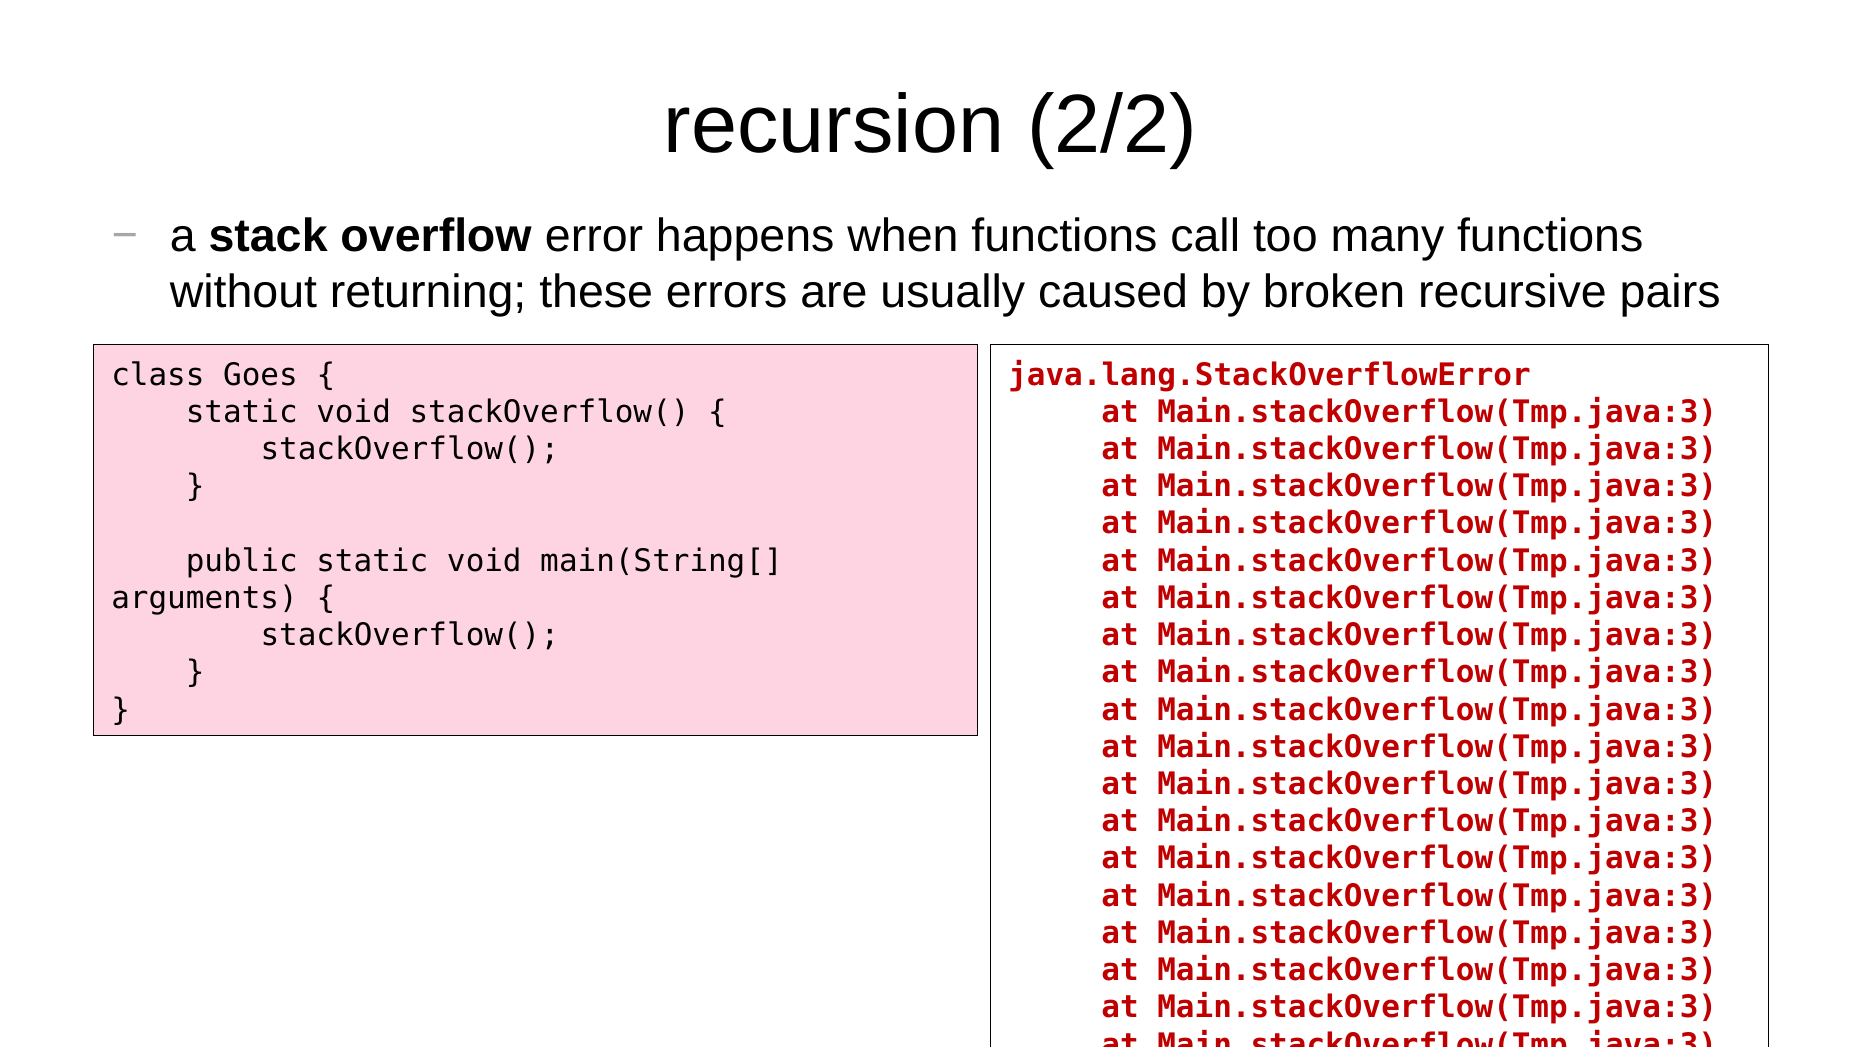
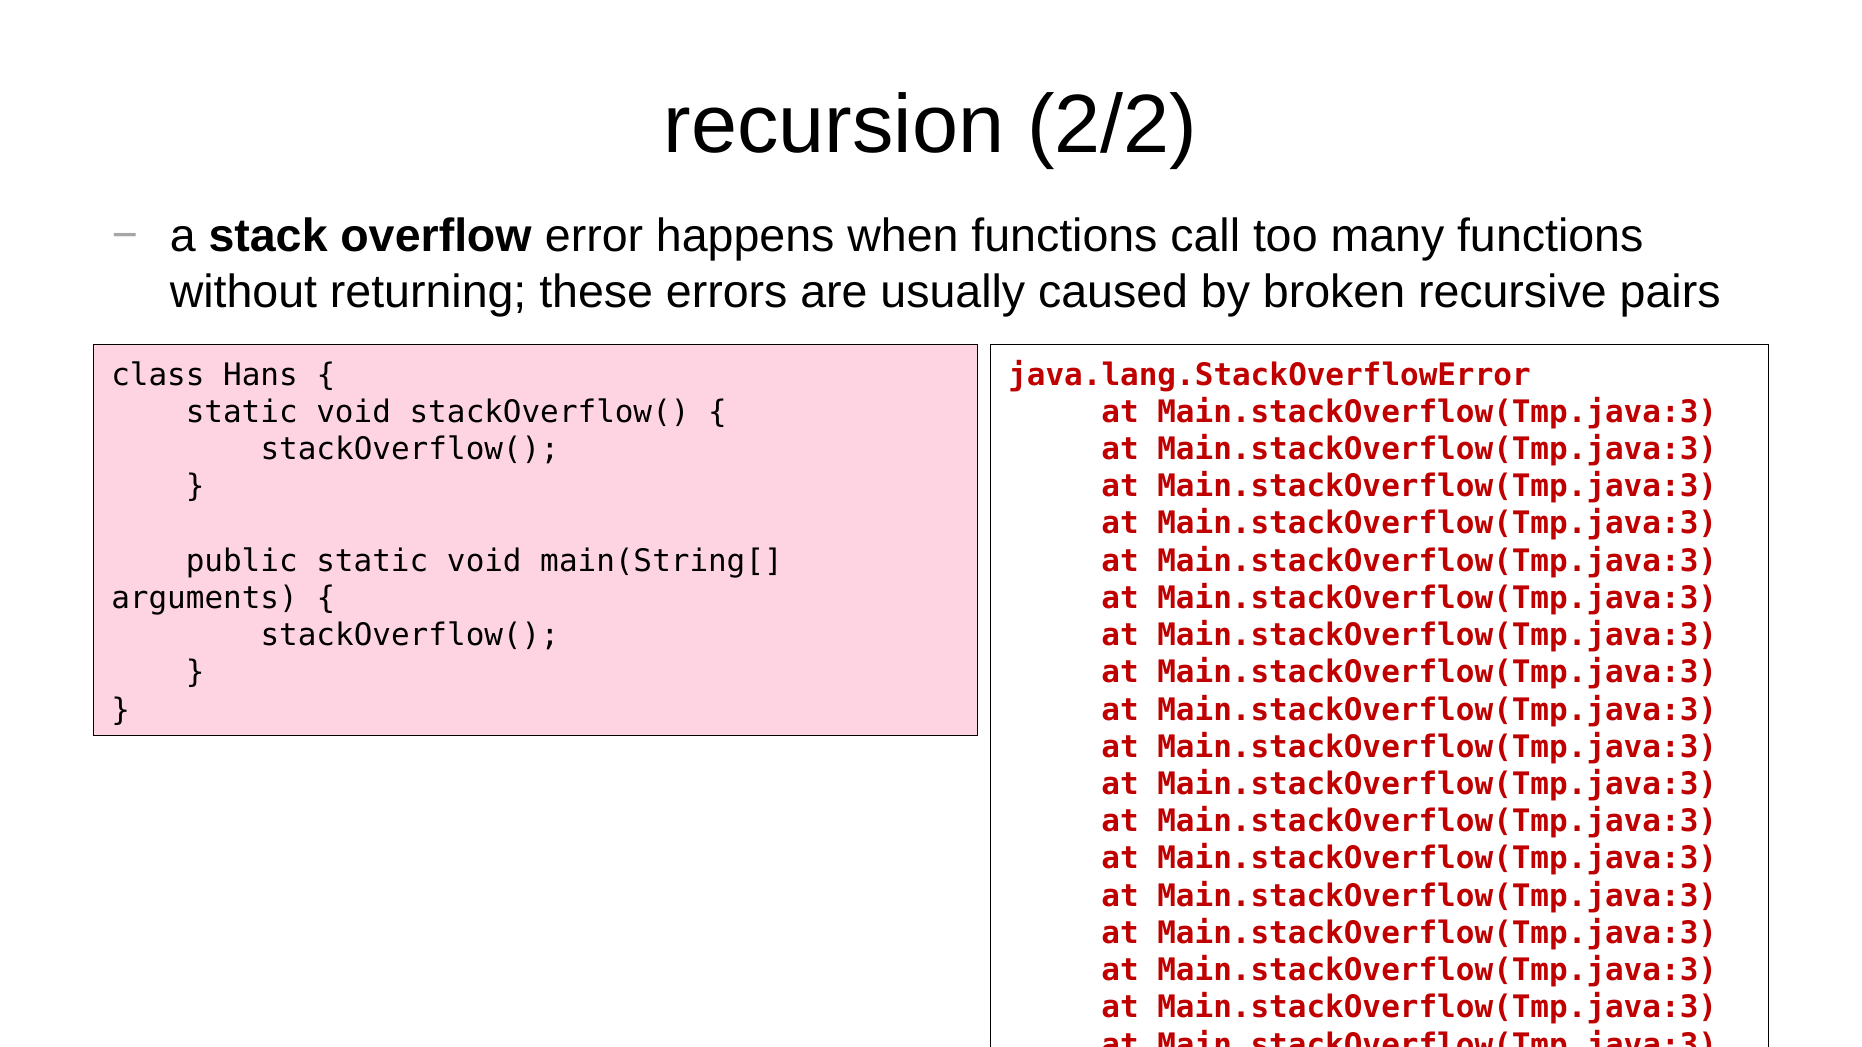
Goes: Goes -> Hans
